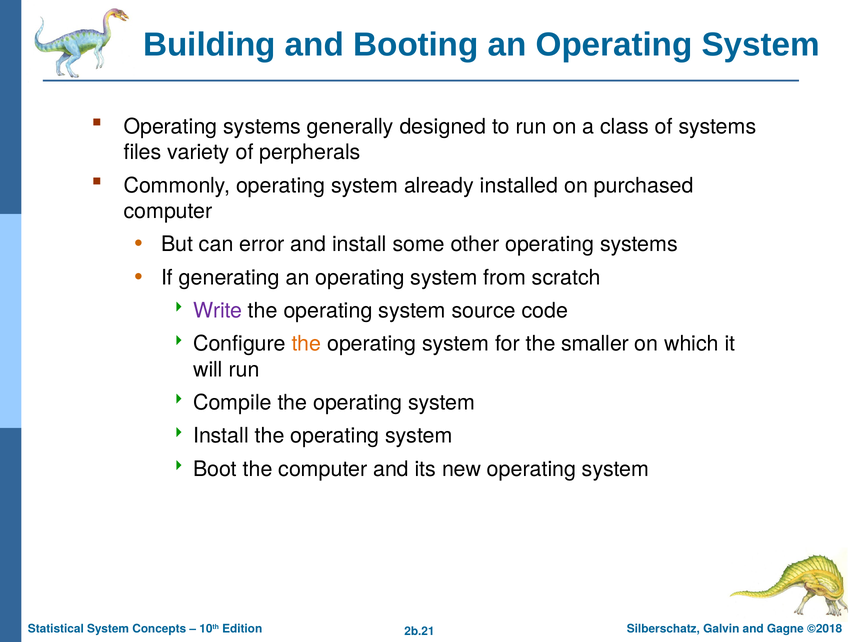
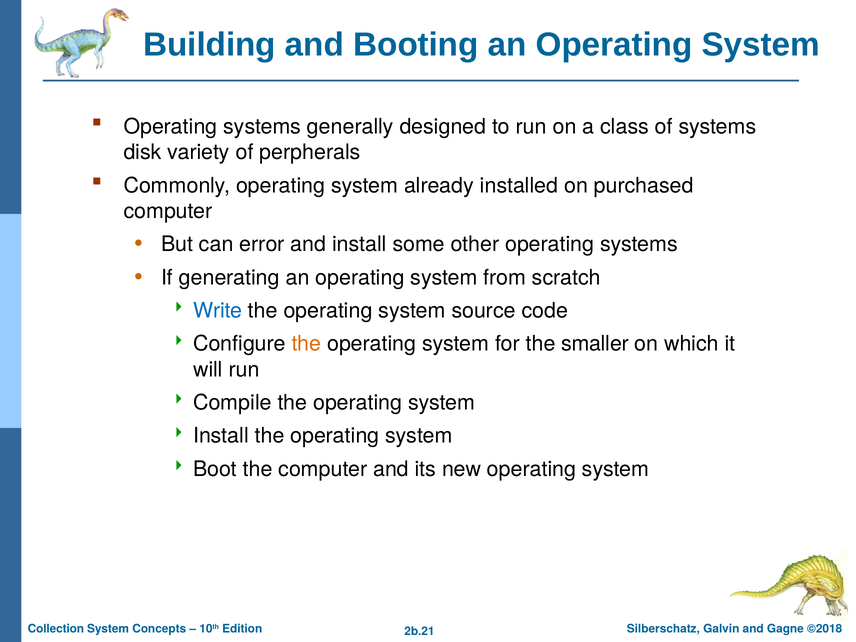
files: files -> disk
Write colour: purple -> blue
Statistical: Statistical -> Collection
